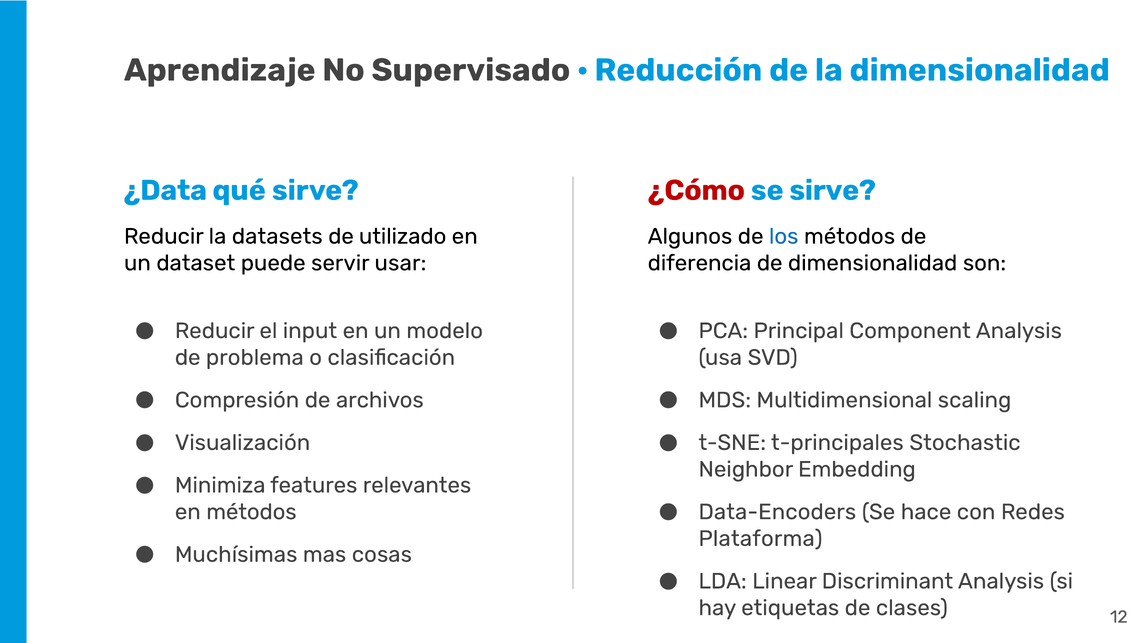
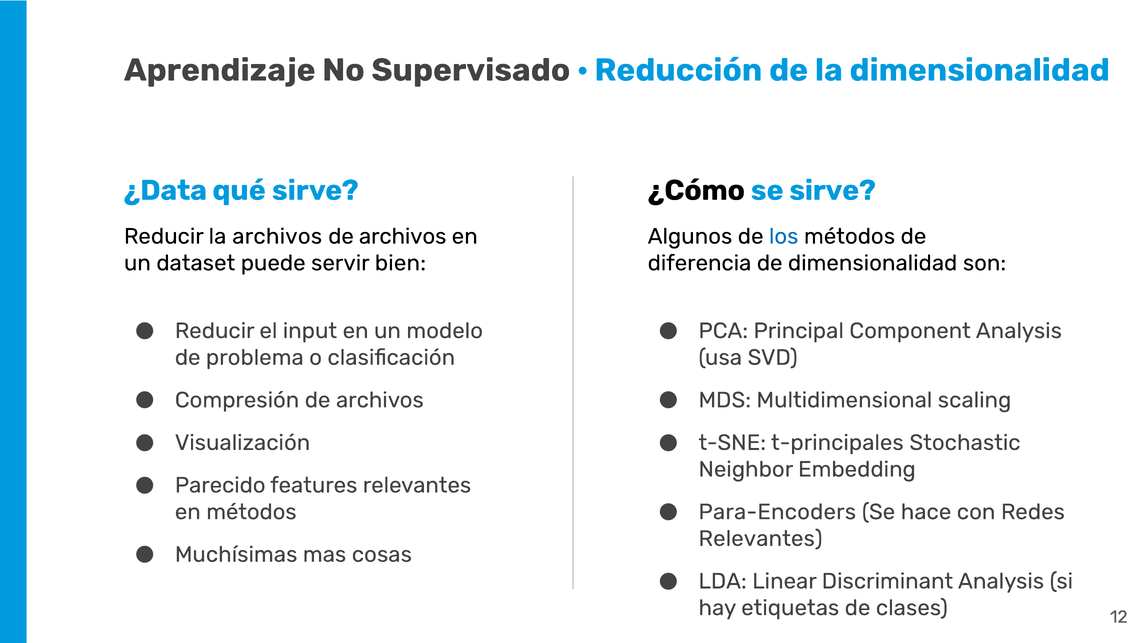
¿Cómo colour: red -> black
la datasets: datasets -> archivos
utilizado at (403, 237): utilizado -> archivos
usar: usar -> bien
Minimiza: Minimiza -> Parecido
Data-Encoders: Data-Encoders -> Para-Encoders
Plataforma at (760, 539): Plataforma -> Relevantes
